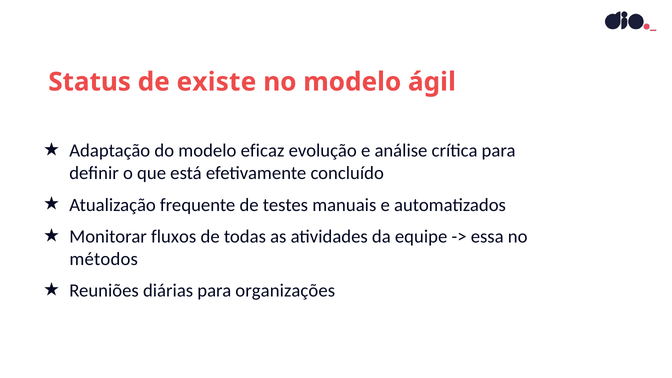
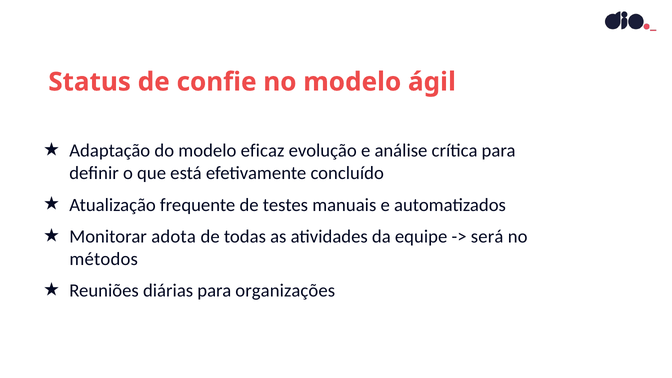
existe: existe -> confie
fluxos: fluxos -> adota
essa: essa -> será
